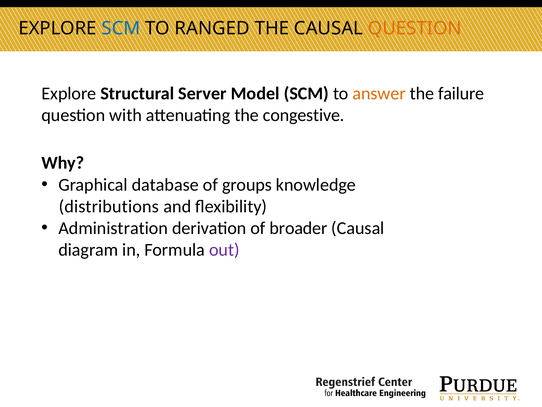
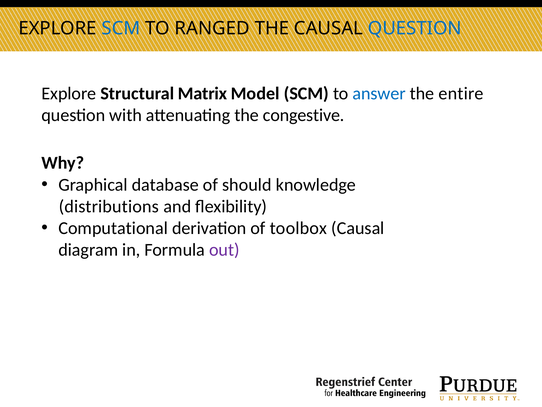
QUESTION at (415, 28) colour: orange -> blue
Server: Server -> Matrix
answer colour: orange -> blue
failure: failure -> entire
groups: groups -> should
Administration: Administration -> Computational
broader: broader -> toolbox
